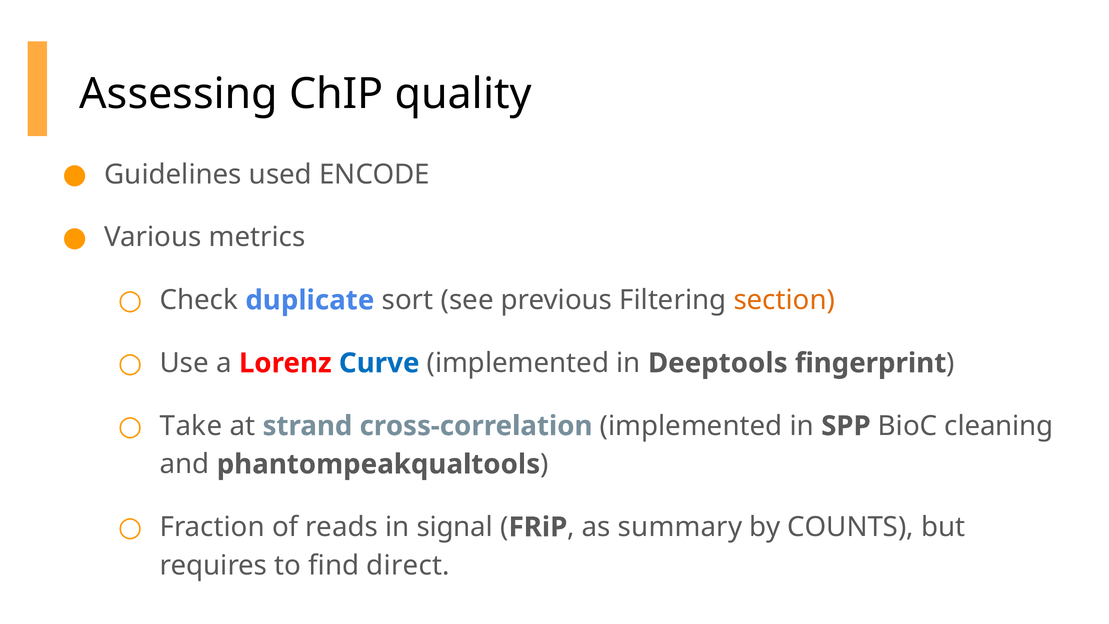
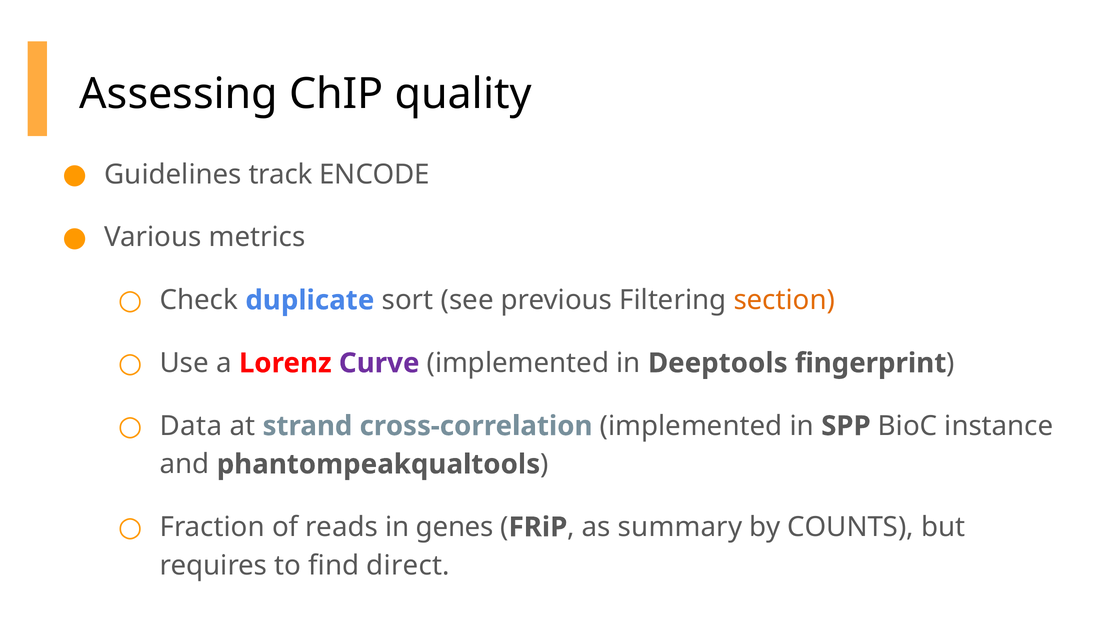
used: used -> track
Curve colour: blue -> purple
Take: Take -> Data
cleaning: cleaning -> instance
signal: signal -> genes
